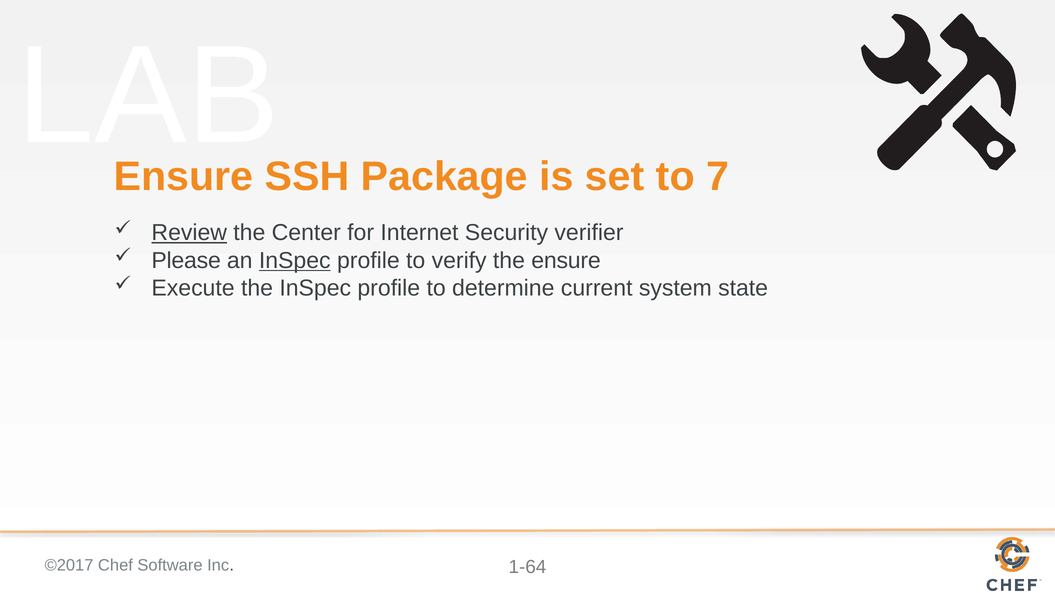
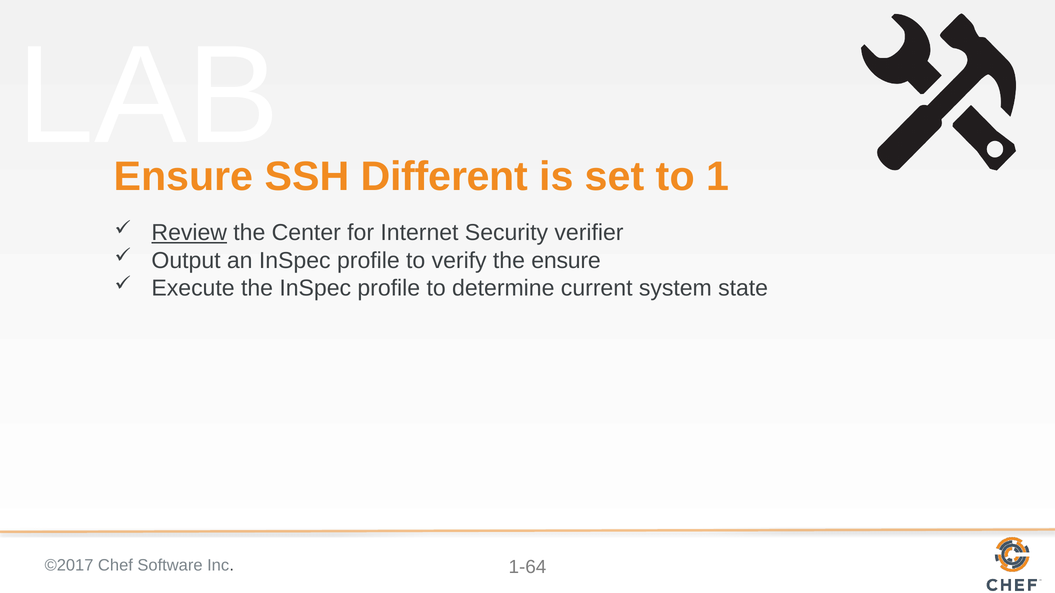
Package: Package -> Different
7: 7 -> 1
Please: Please -> Output
InSpec at (295, 261) underline: present -> none
